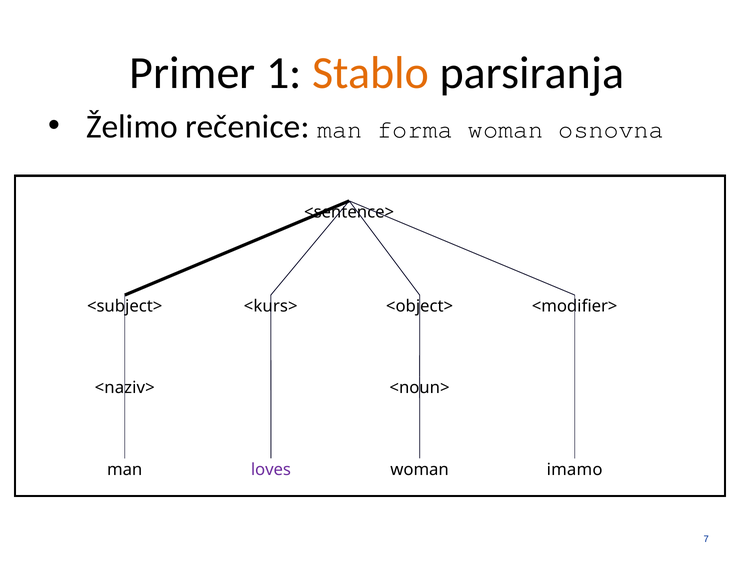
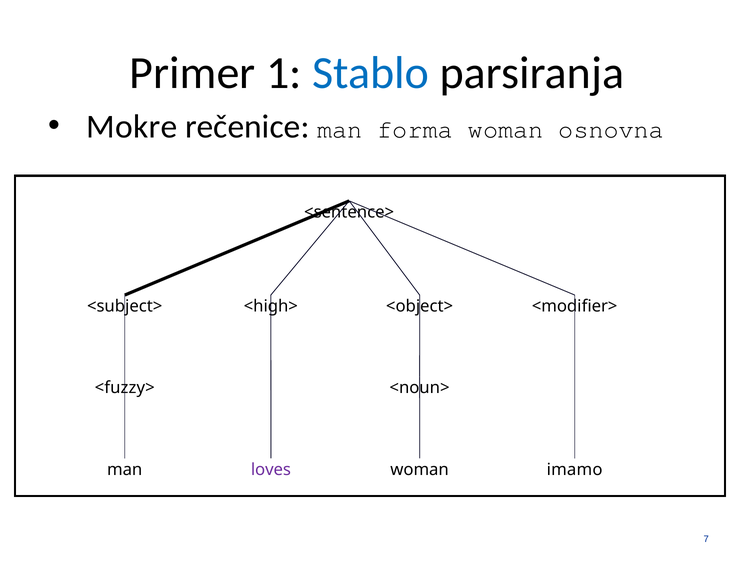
Stablo colour: orange -> blue
Želimo: Želimo -> Mokre
<kurs>: <kurs> -> <high>
<naziv>: <naziv> -> <fuzzy>
